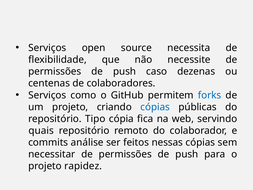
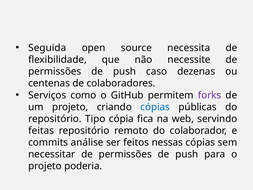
Serviços at (47, 48): Serviços -> Seguida
forks colour: blue -> purple
quais: quais -> feitas
rapidez: rapidez -> poderia
